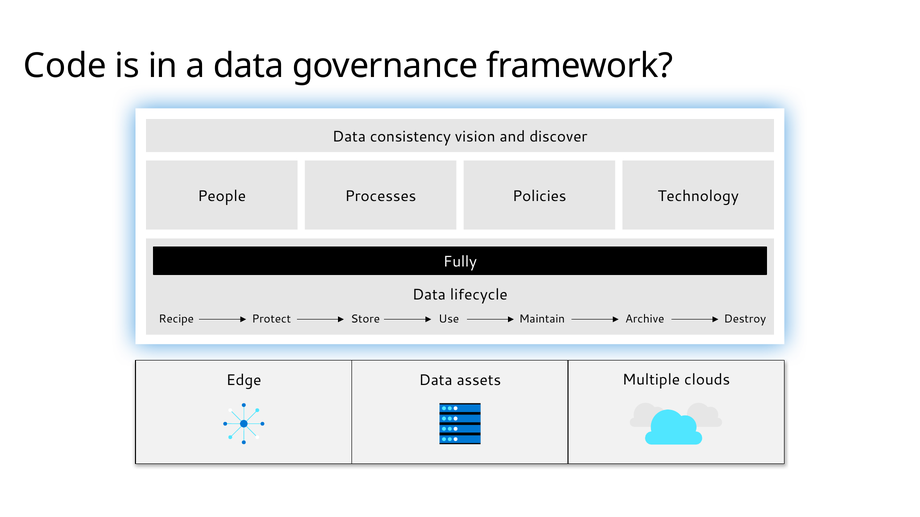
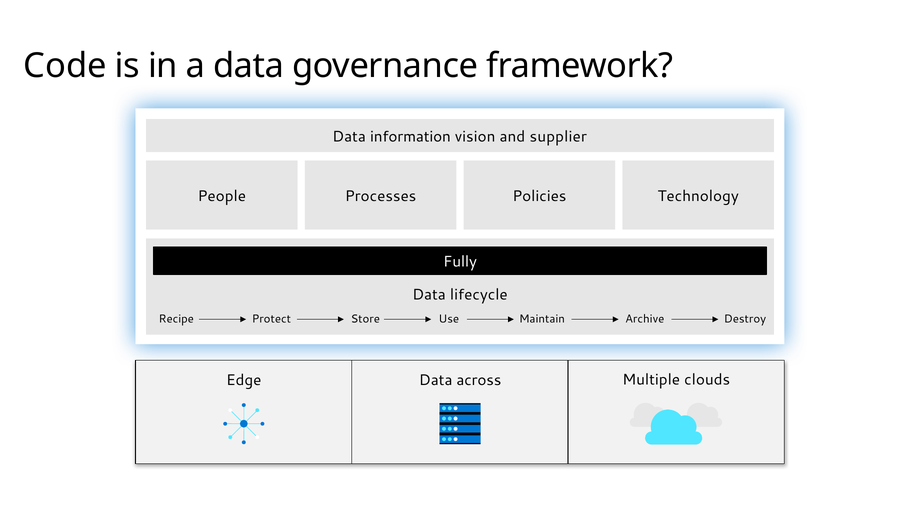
consistency: consistency -> information
discover: discover -> supplier
assets: assets -> across
